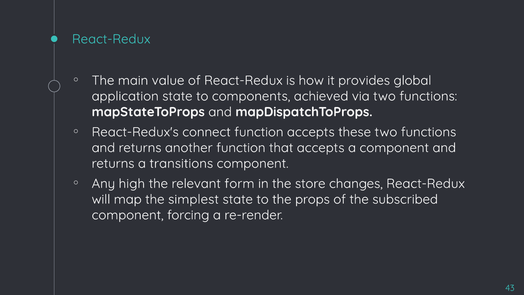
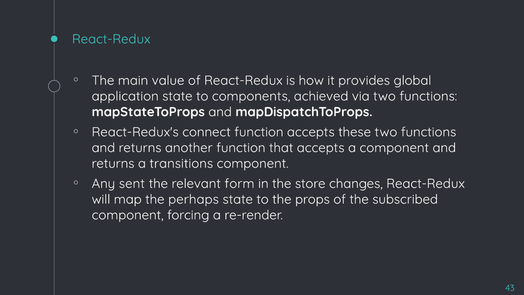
high: high -> sent
simplest: simplest -> perhaps
